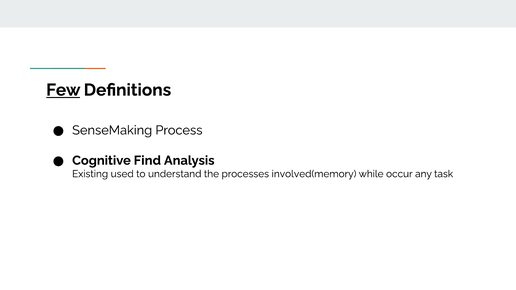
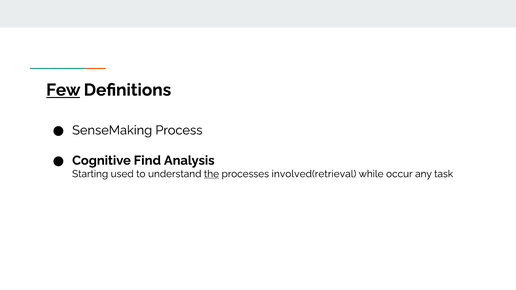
Existing: Existing -> Starting
the underline: none -> present
involved(memory: involved(memory -> involved(retrieval
